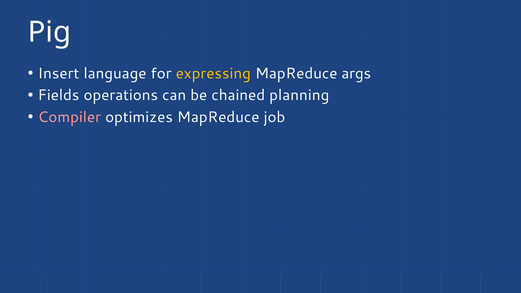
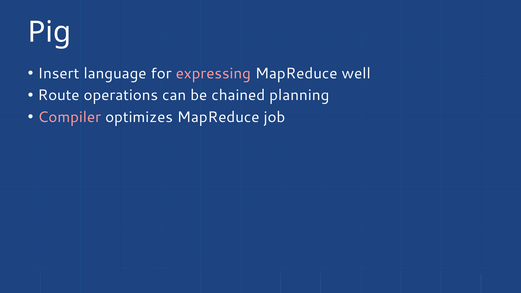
expressing colour: yellow -> pink
args: args -> well
Fields: Fields -> Route
